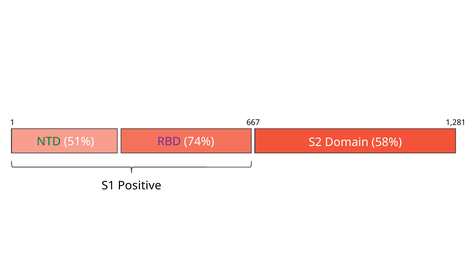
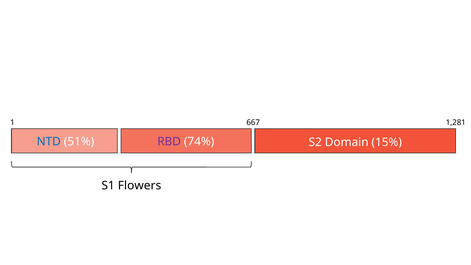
NTD colour: green -> blue
58%: 58% -> 15%
Positive: Positive -> Flowers
